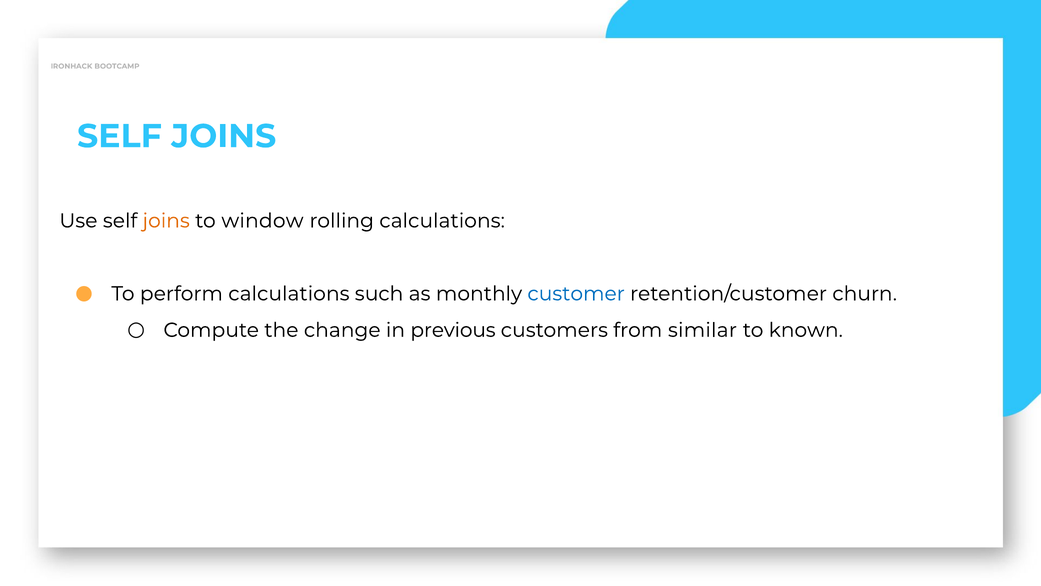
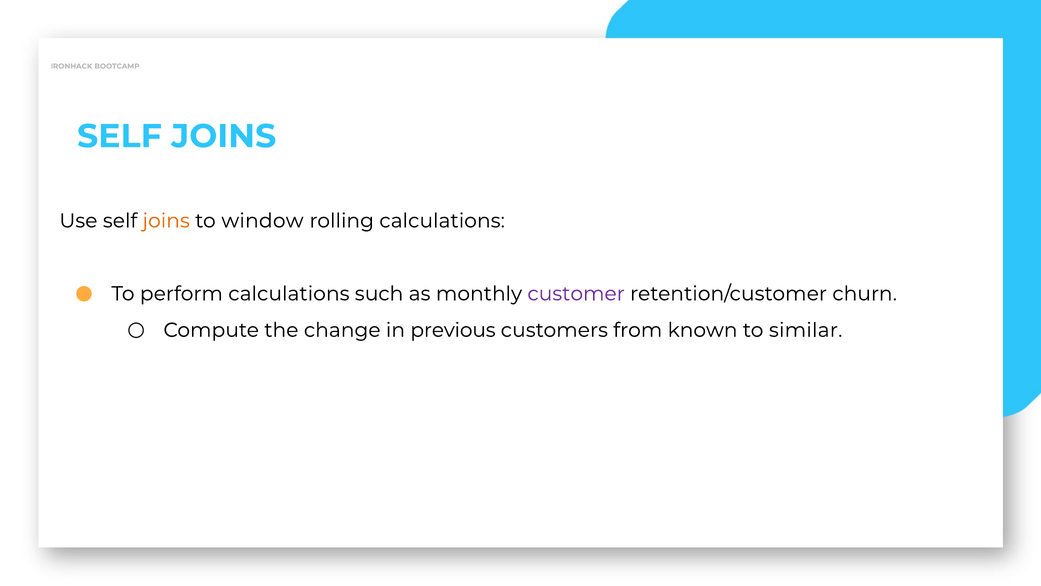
customer colour: blue -> purple
similar: similar -> known
known: known -> similar
